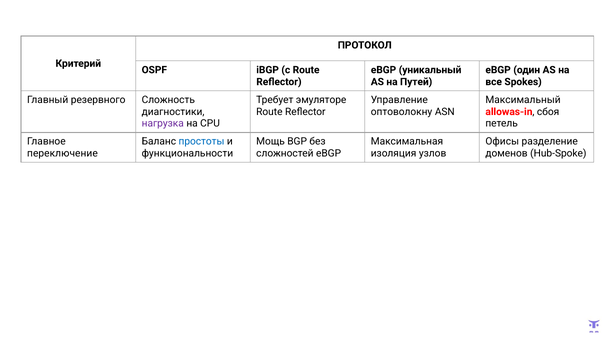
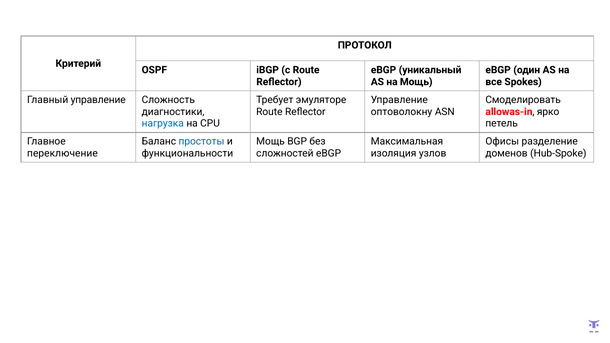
на Путей: Путей -> Мощь
Главный резервного: резервного -> управление
Максимальный: Максимальный -> Смоделировать
сбоя: сбоя -> ярко
нагрузка colour: purple -> blue
